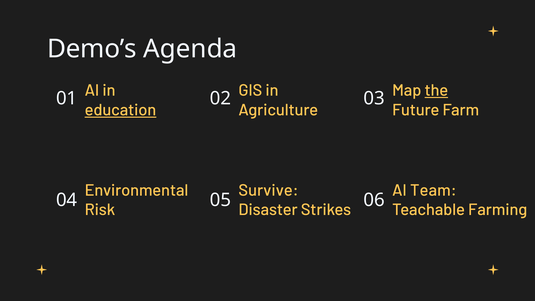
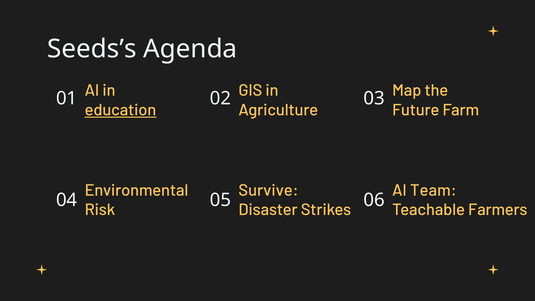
Demo’s: Demo’s -> Seeds’s
the underline: present -> none
Farming: Farming -> Farmers
